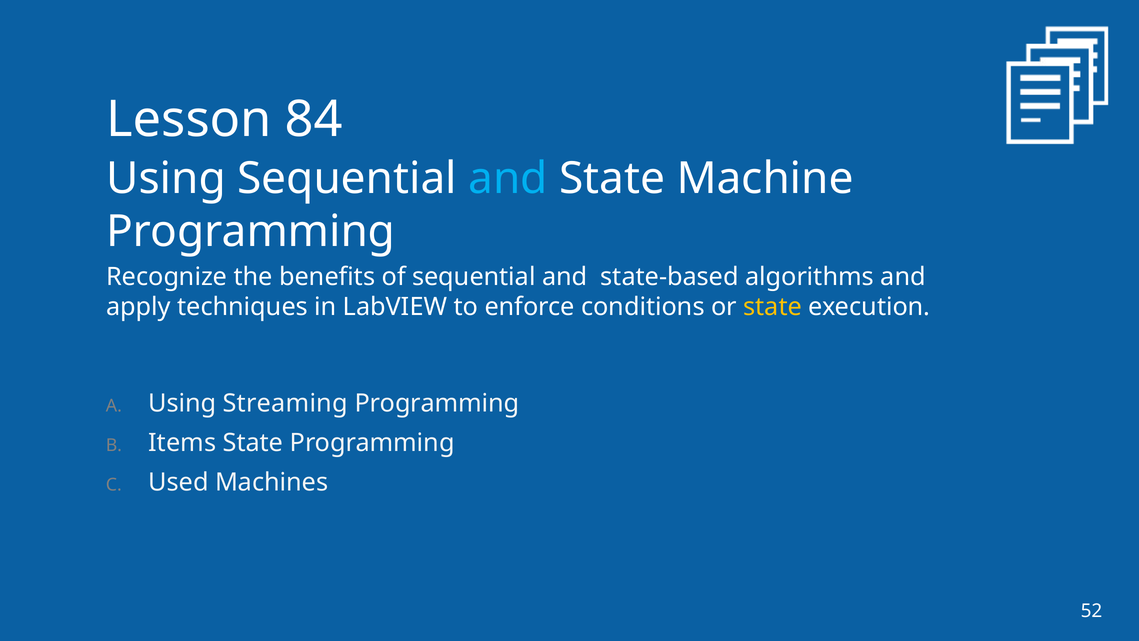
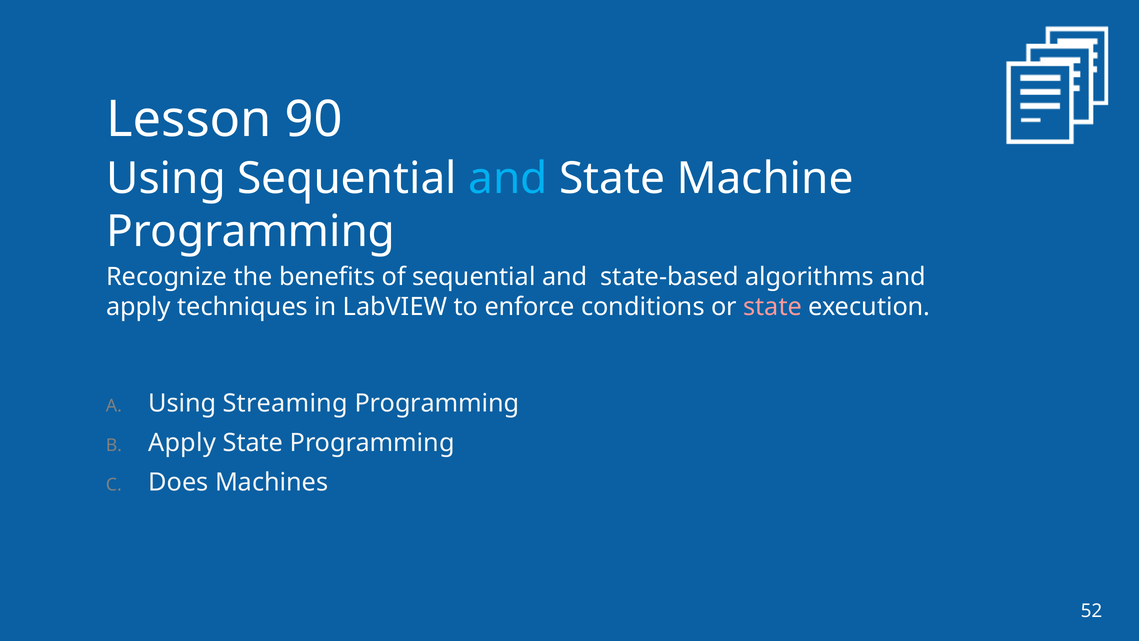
84: 84 -> 90
state at (773, 307) colour: yellow -> pink
Items at (182, 443): Items -> Apply
Used: Used -> Does
